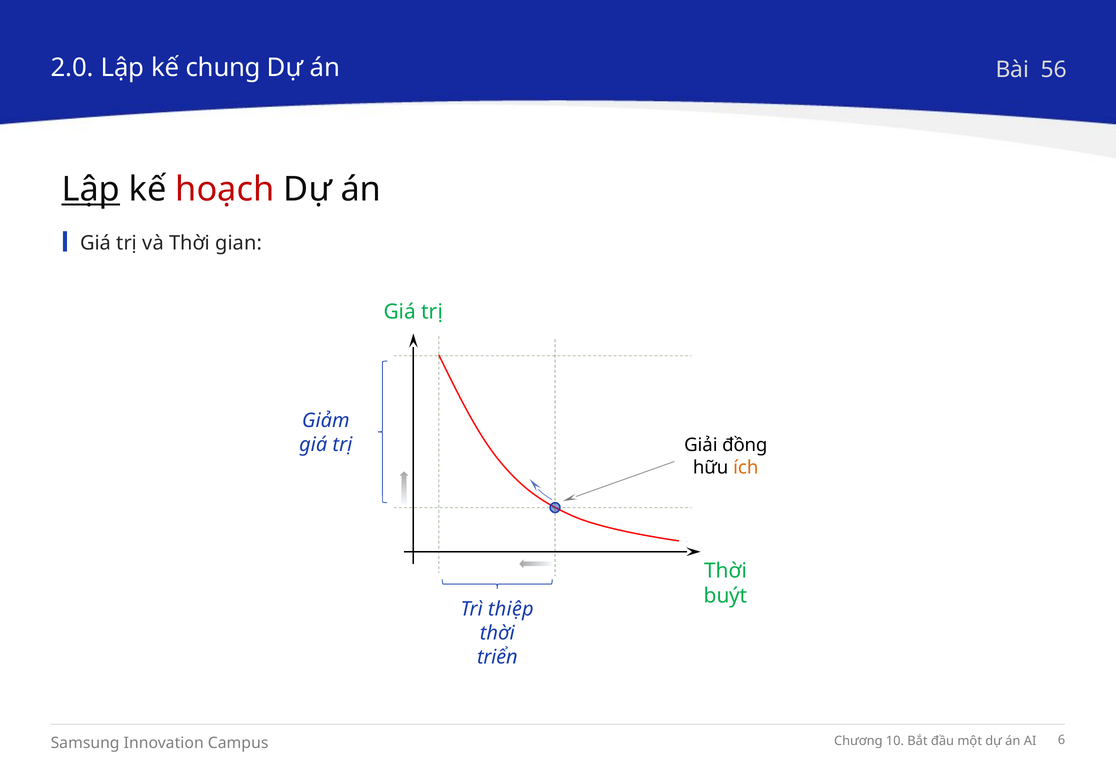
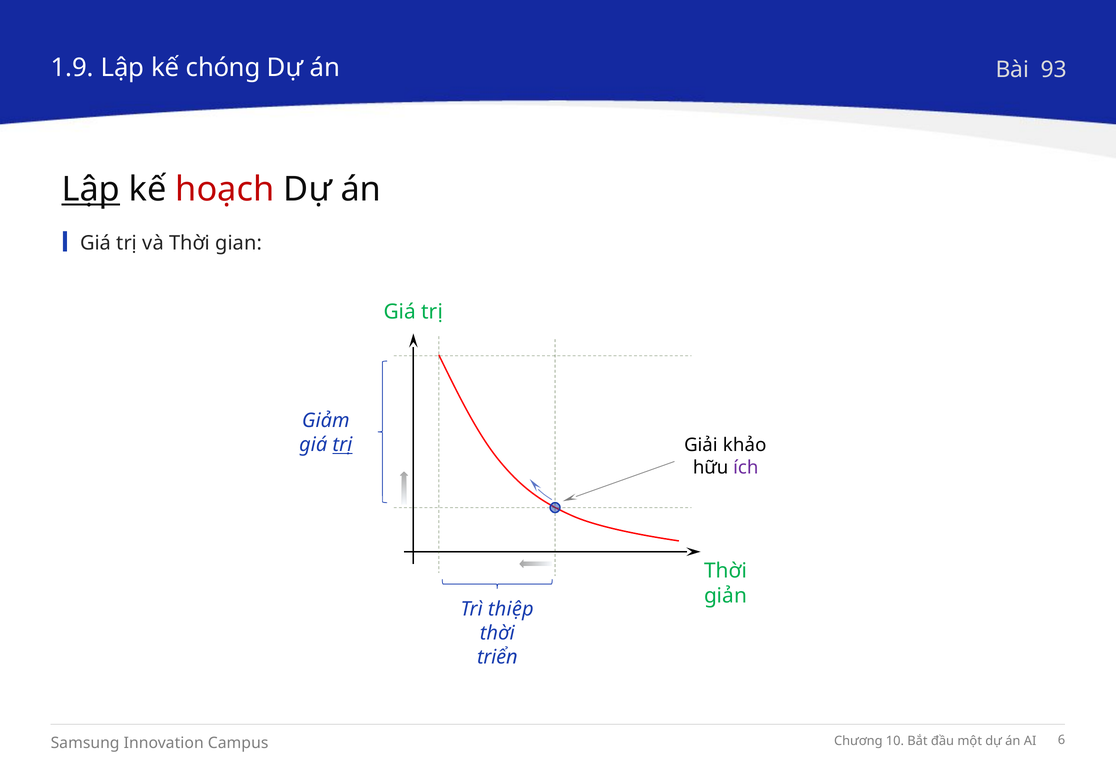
2.0: 2.0 -> 1.9
chung: chung -> chóng
56: 56 -> 93
trị underline: none -> present
đồng: đồng -> khảo
ích colour: orange -> purple
buýt: buýt -> giản
